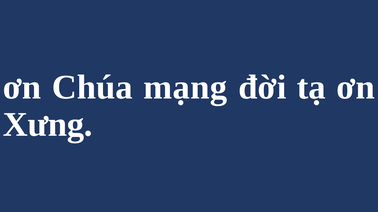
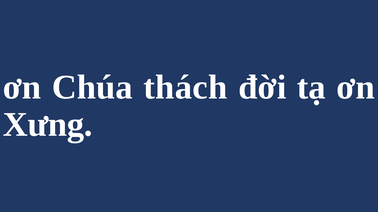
mạng: mạng -> thách
